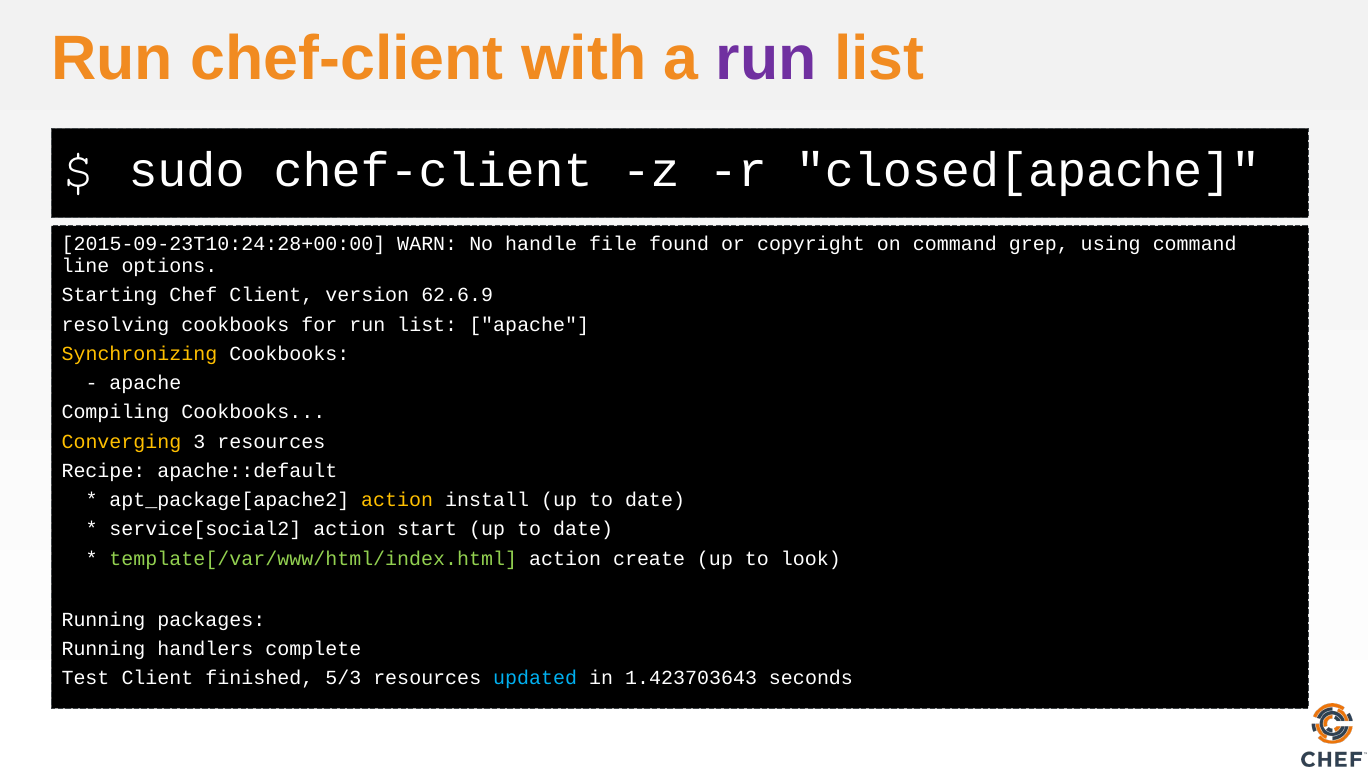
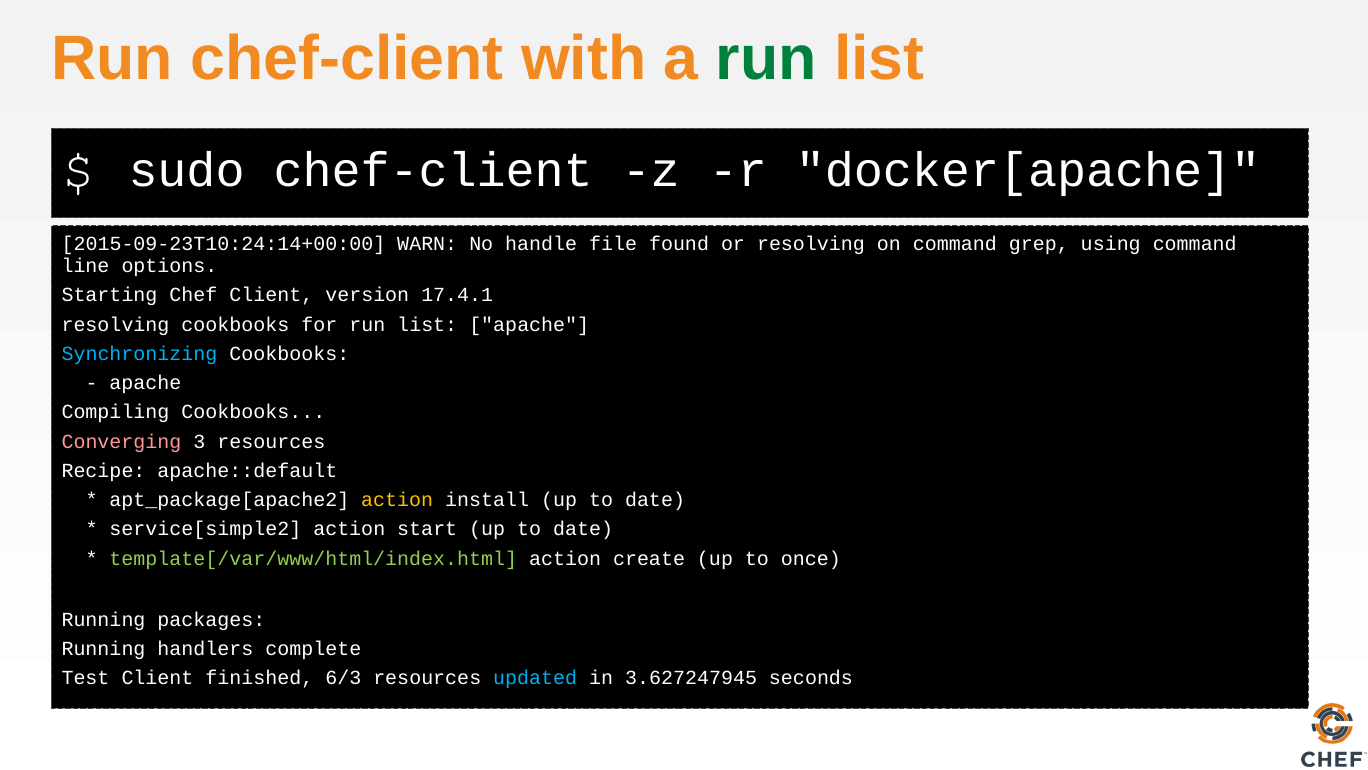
run at (766, 59) colour: purple -> green
closed[apache: closed[apache -> docker[apache
2015-09-23T10:24:28+00:00: 2015-09-23T10:24:28+00:00 -> 2015-09-23T10:24:14+00:00
or copyright: copyright -> resolving
62.6.9: 62.6.9 -> 17.4.1
Synchronizing colour: yellow -> light blue
Converging colour: yellow -> pink
service[social2: service[social2 -> service[simple2
look: look -> once
5/3: 5/3 -> 6/3
1.423703643: 1.423703643 -> 3.627247945
